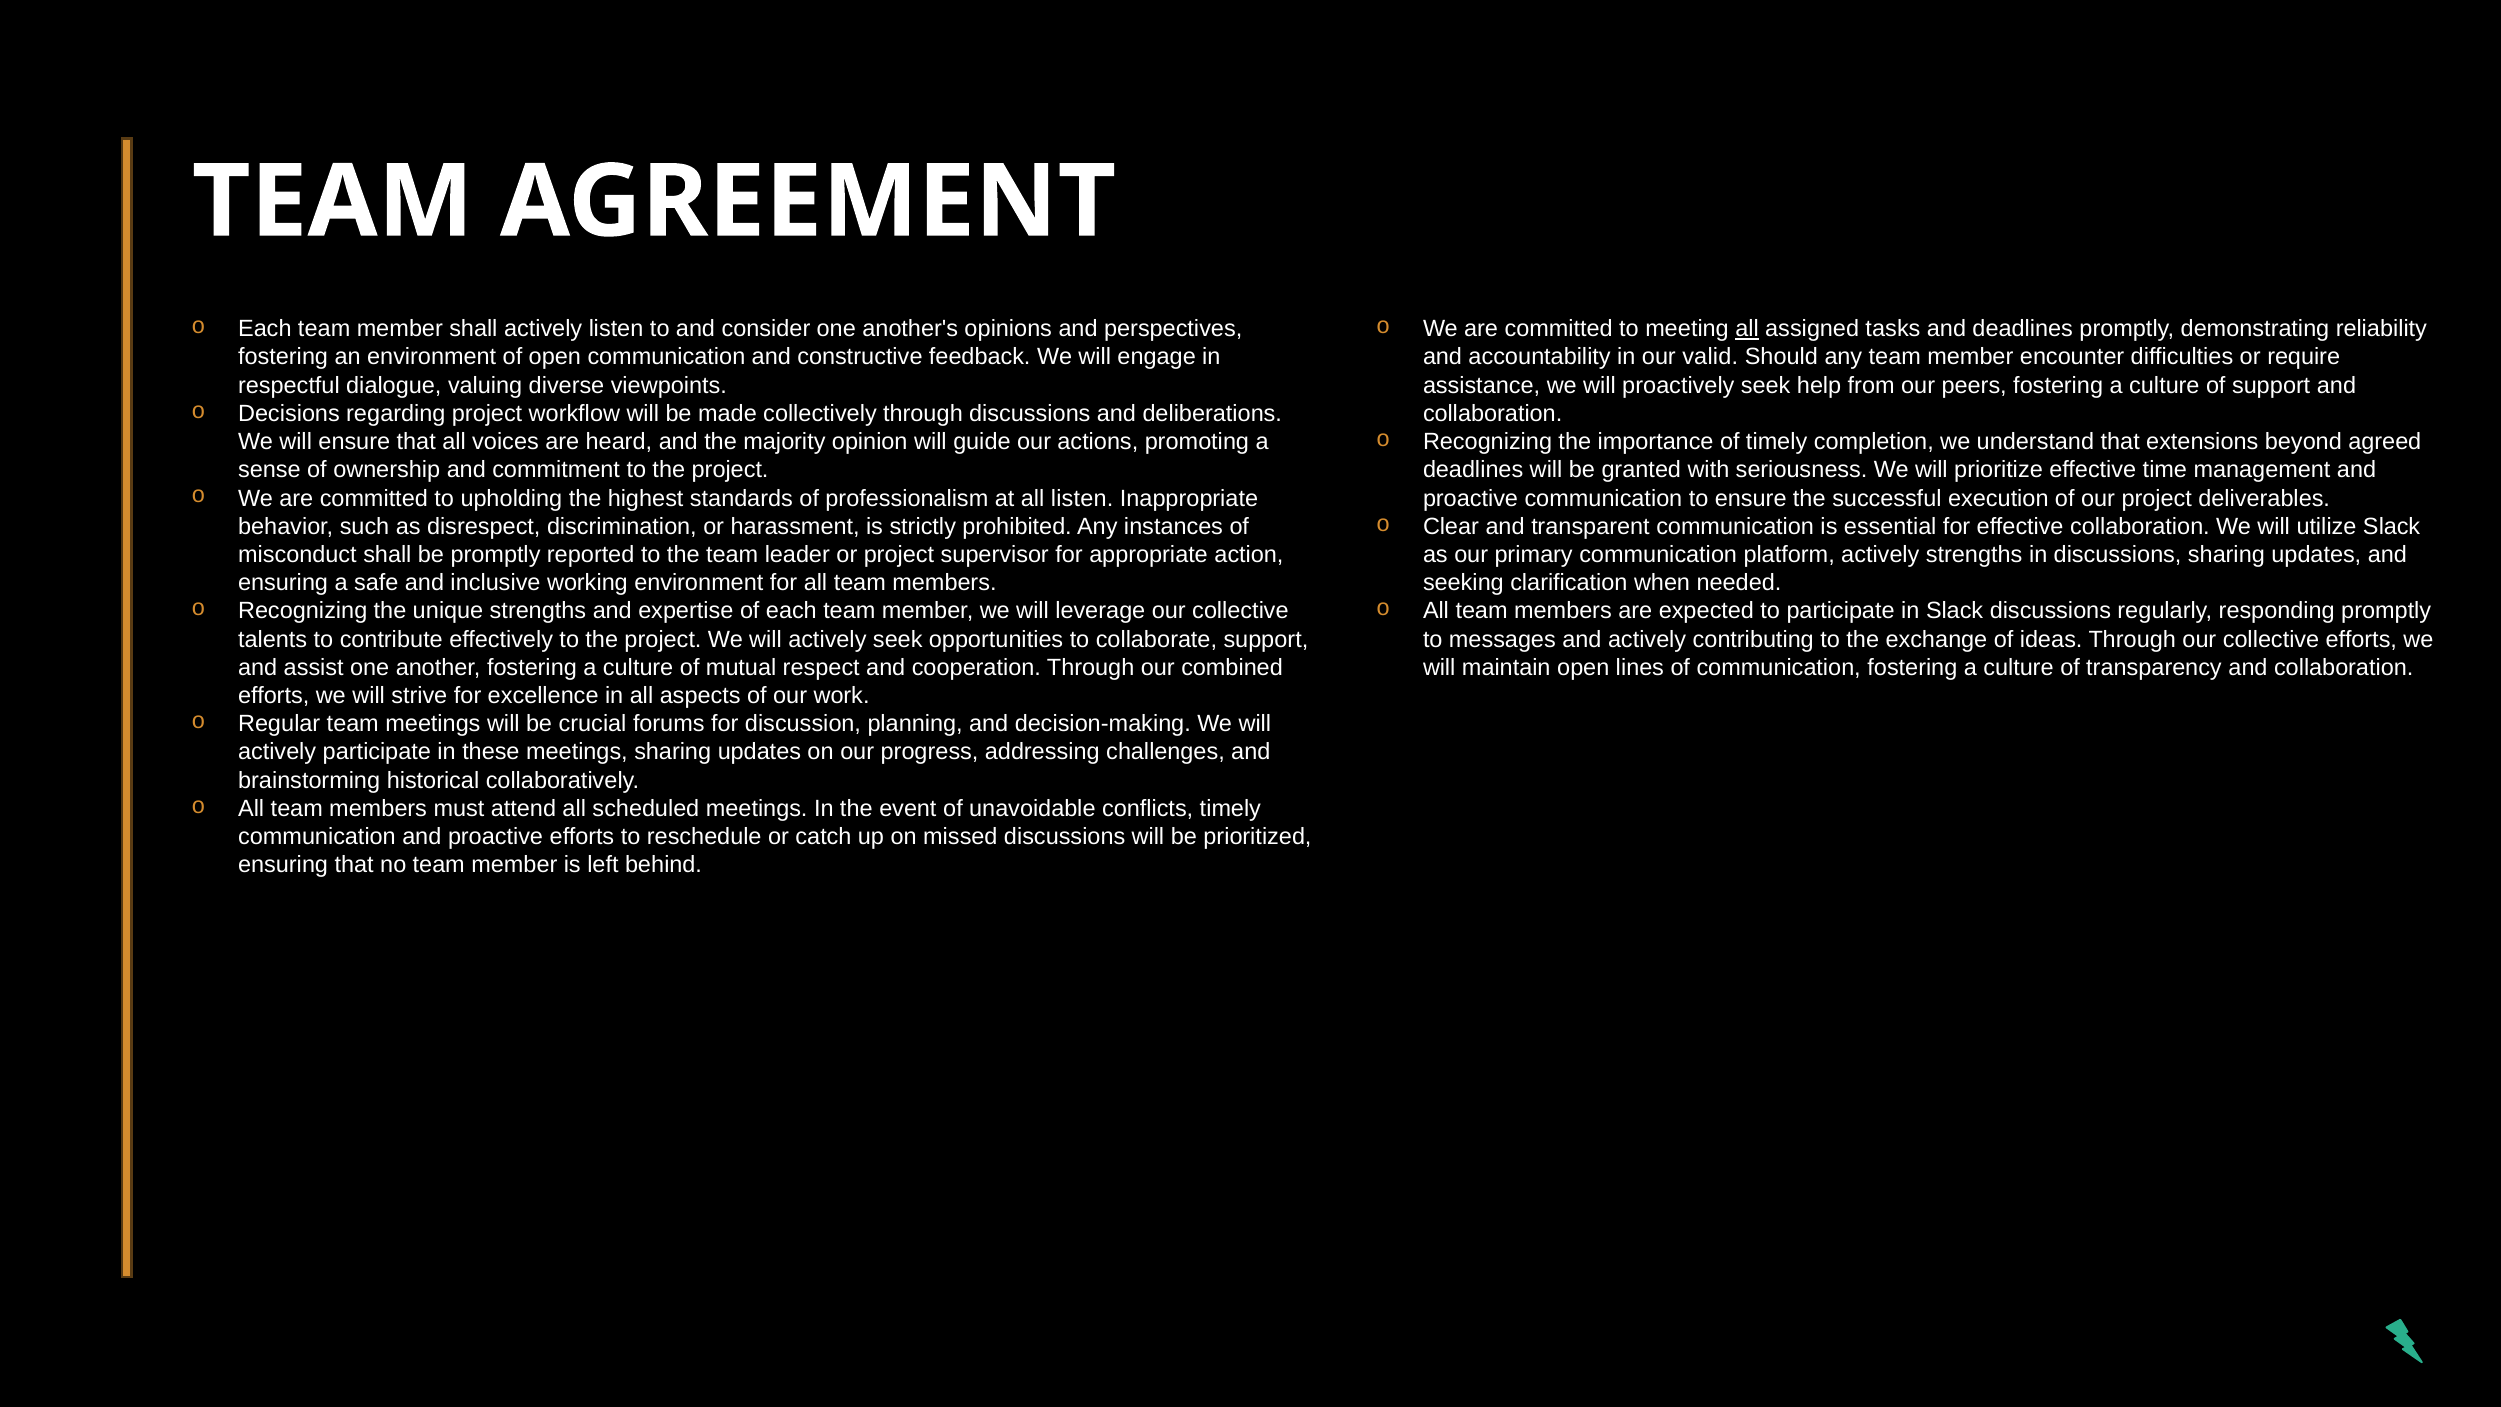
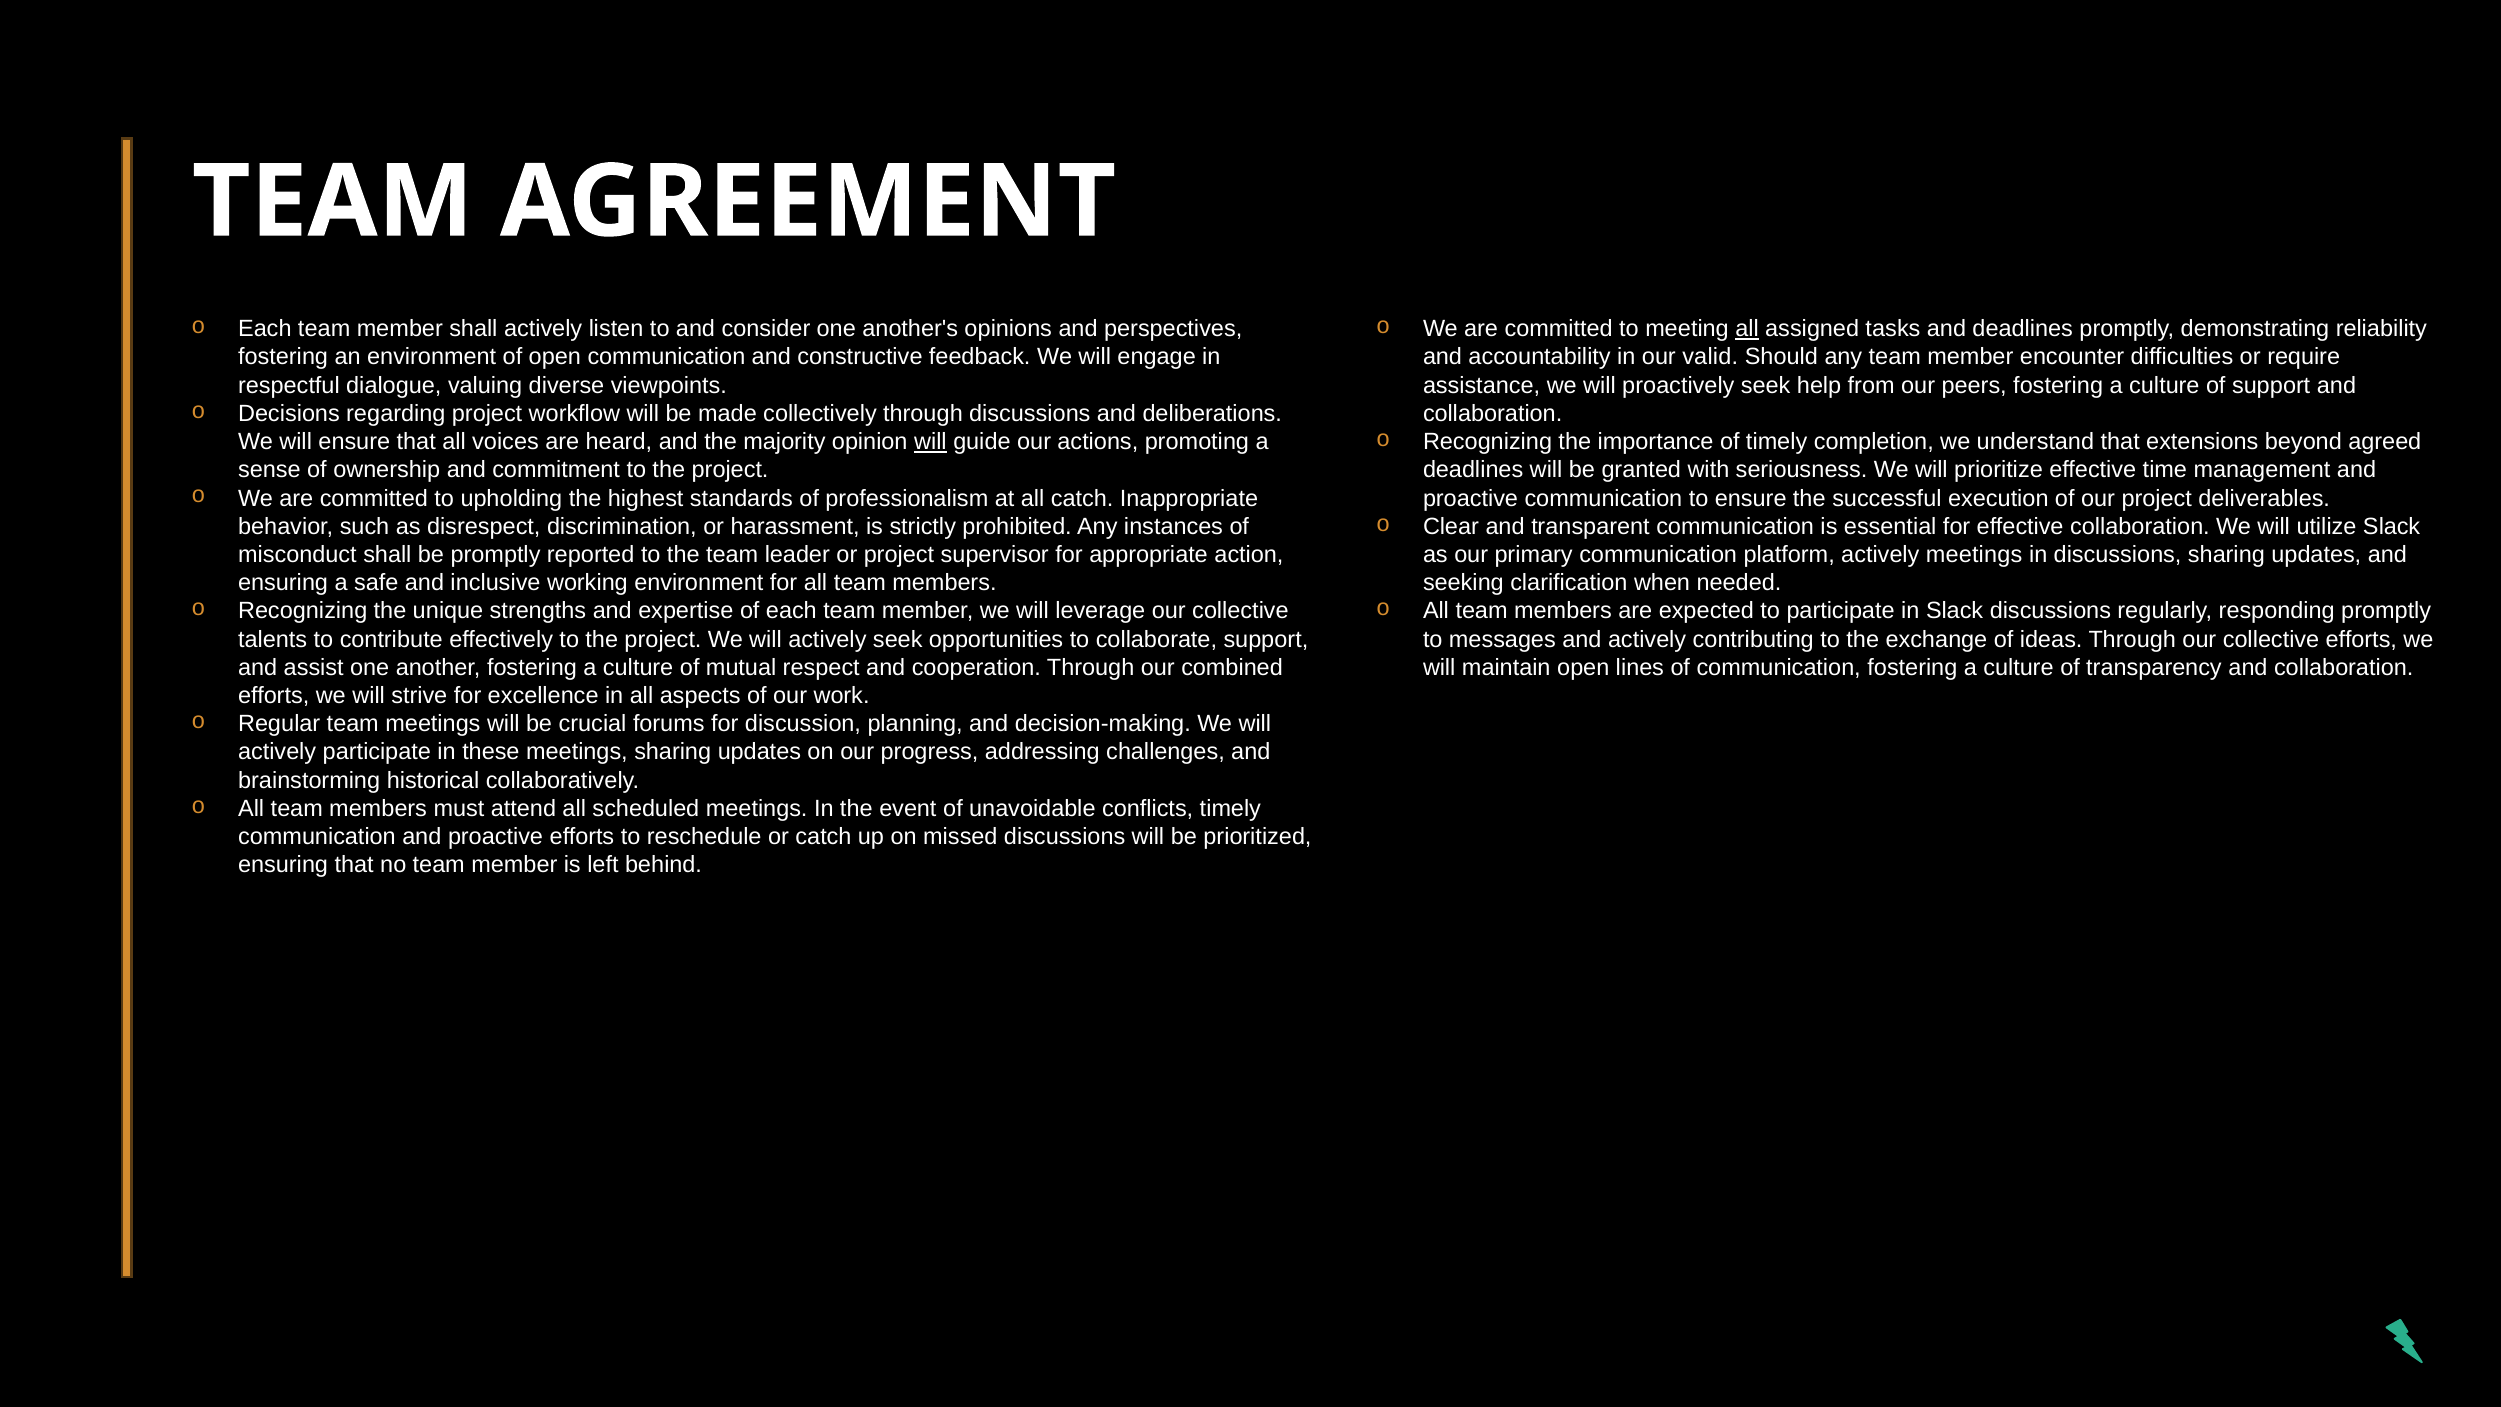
will at (930, 442) underline: none -> present
all listen: listen -> catch
actively strengths: strengths -> meetings
